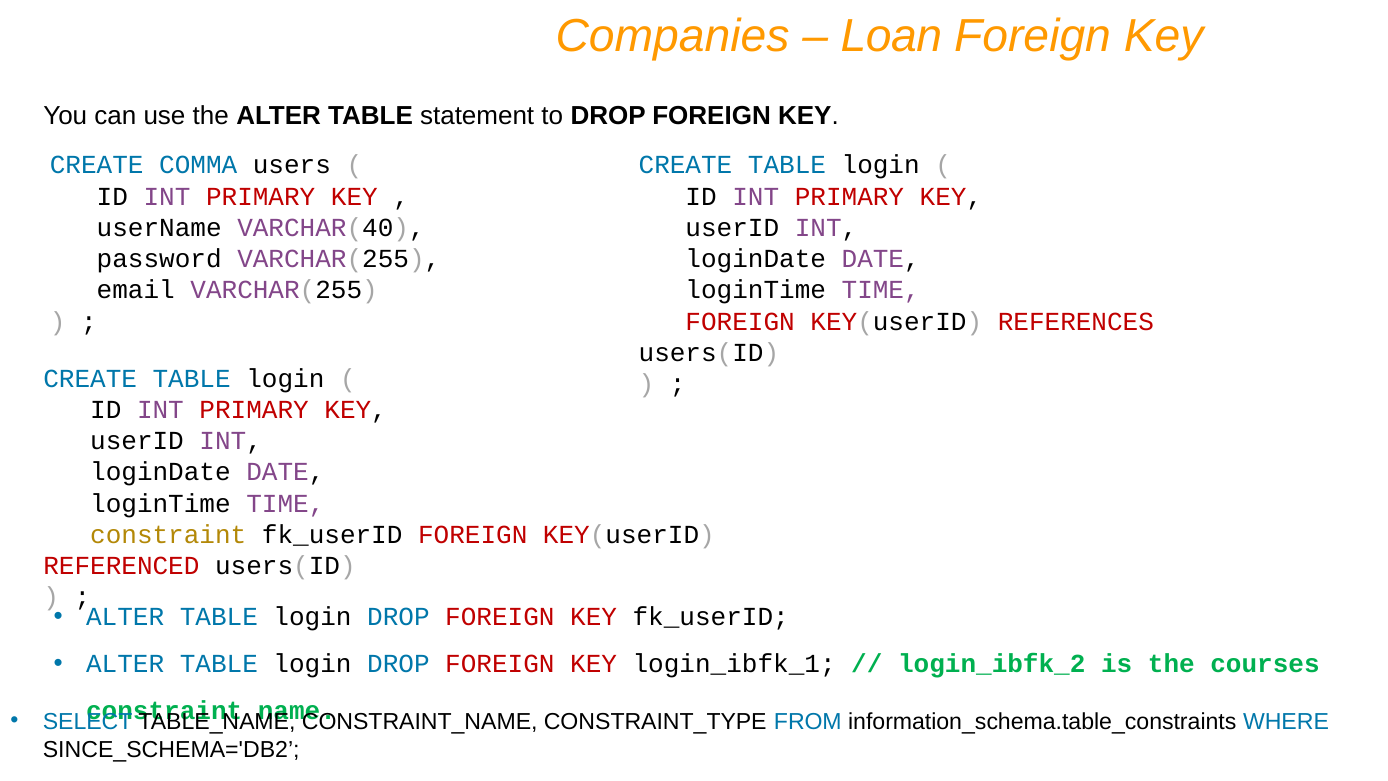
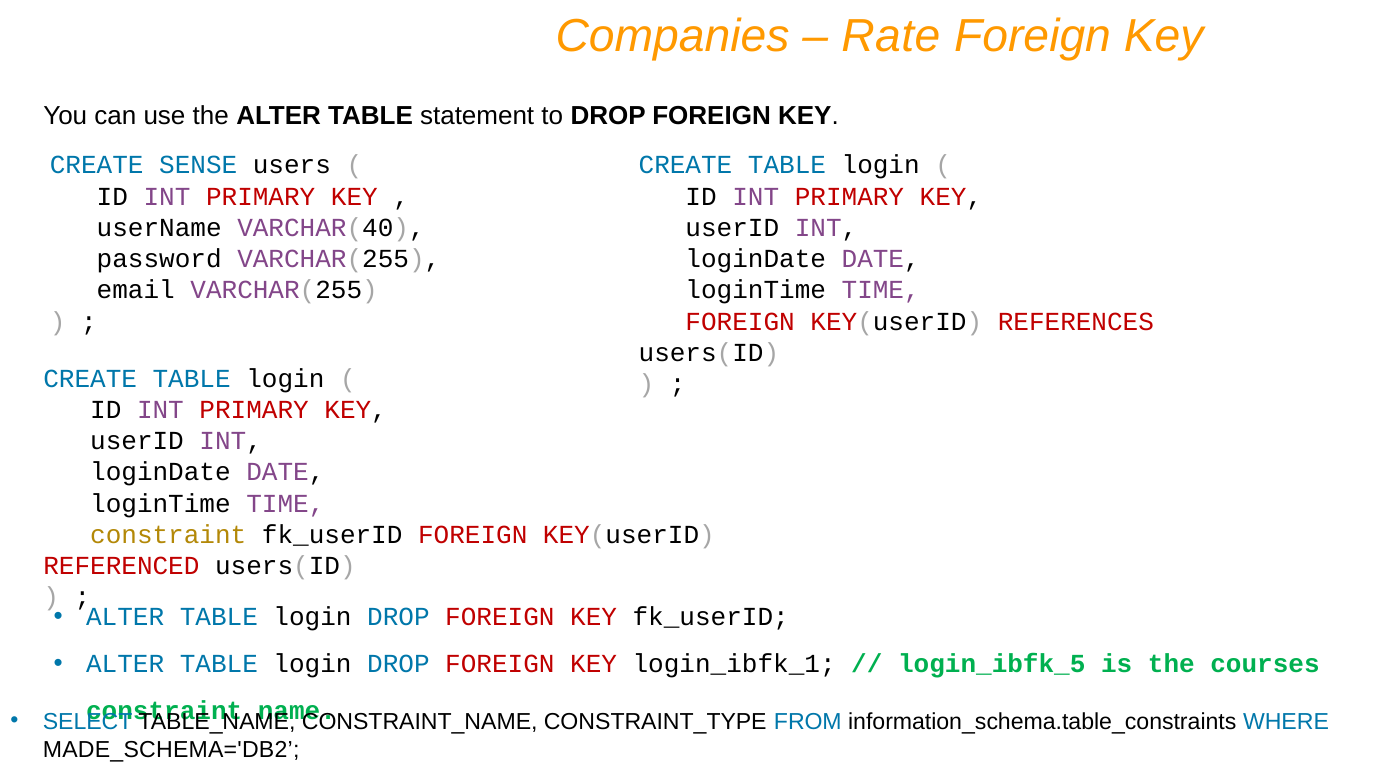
Loan: Loan -> Rate
COMMA: COMMA -> SENSE
login_ibfk_2: login_ibfk_2 -> login_ibfk_5
SINCE_SCHEMA='DB2: SINCE_SCHEMA='DB2 -> MADE_SCHEMA='DB2
